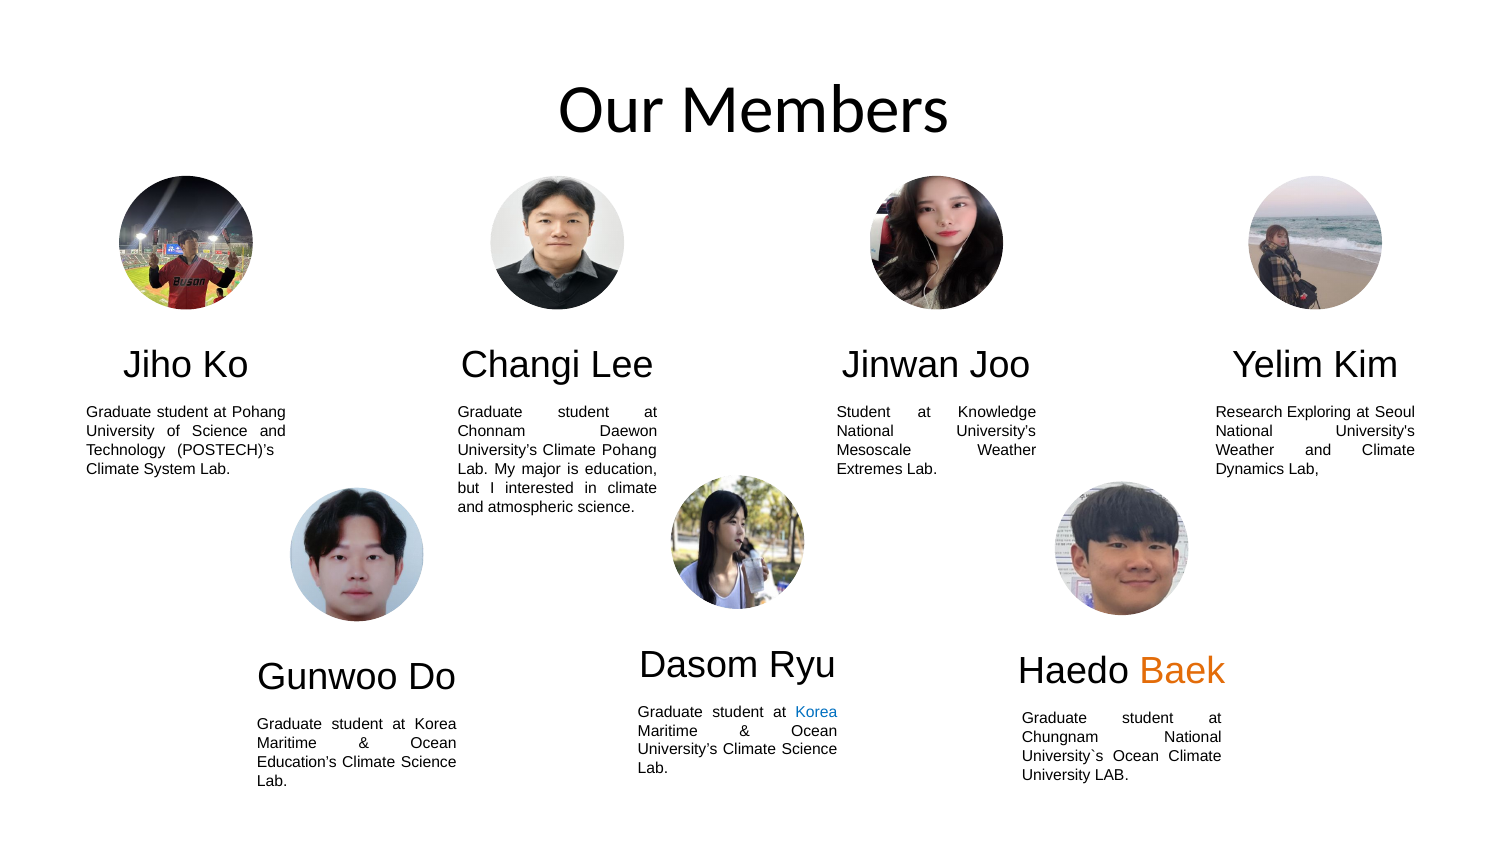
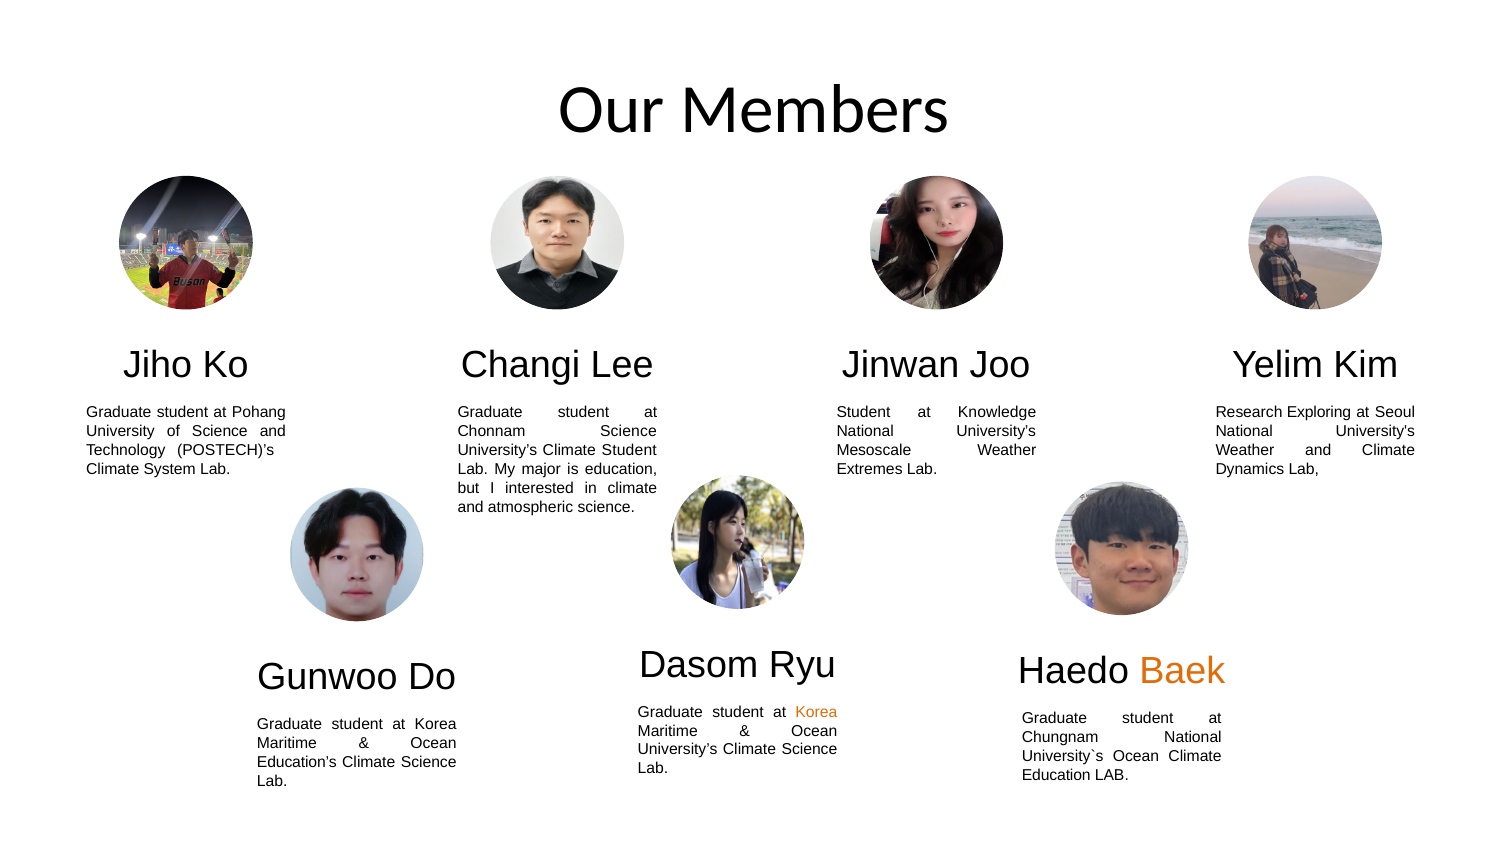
Chonnam Daewon: Daewon -> Science
Climate Pohang: Pohang -> Student
Korea at (816, 712) colour: blue -> orange
University at (1056, 775): University -> Education
